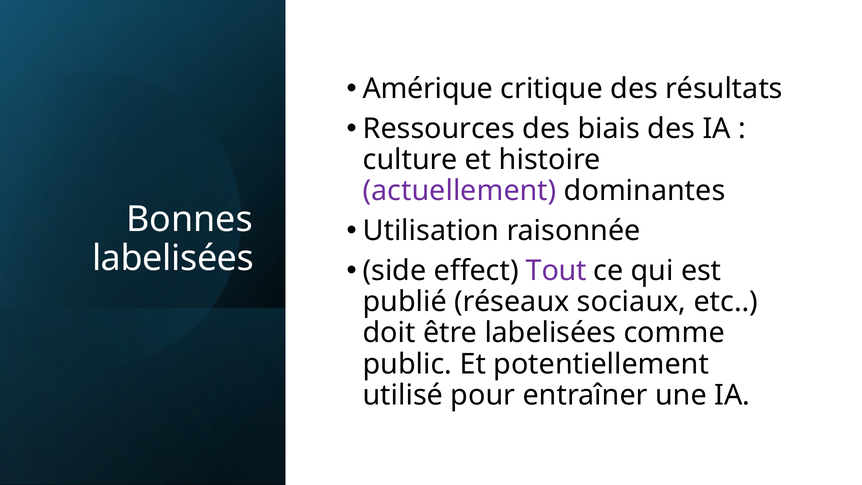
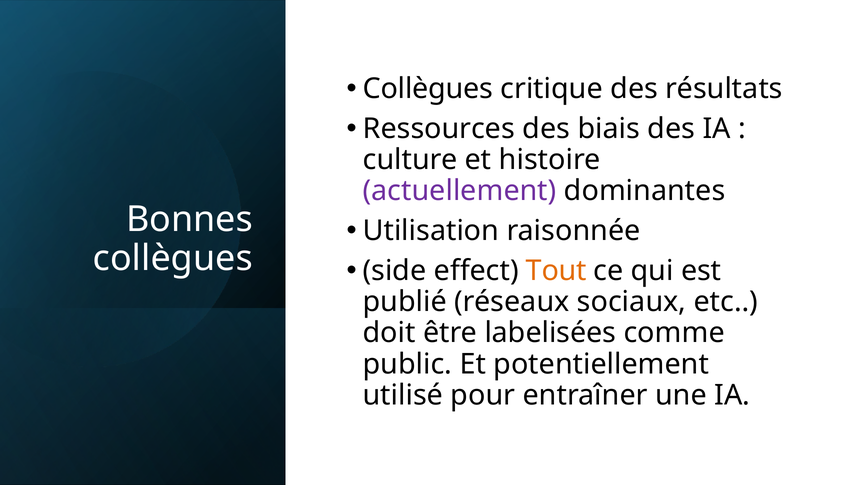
Amérique at (428, 89): Amérique -> Collègues
labelisées at (173, 258): labelisées -> collègues
Tout colour: purple -> orange
